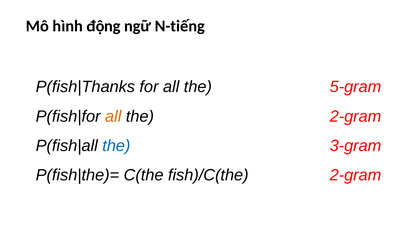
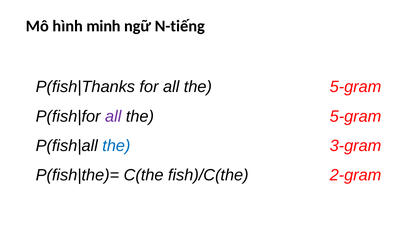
động: động -> minh
all at (113, 116) colour: orange -> purple
2-gram at (356, 116): 2-gram -> 5-gram
